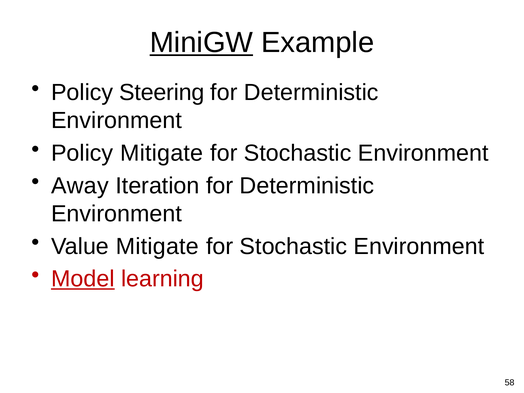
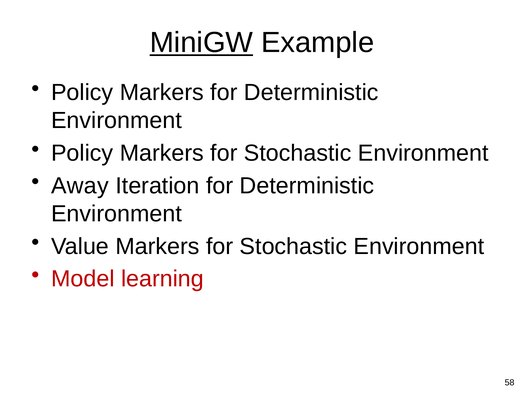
Steering at (162, 92): Steering -> Markers
Mitigate at (162, 153): Mitigate -> Markers
Value Mitigate: Mitigate -> Markers
Model underline: present -> none
